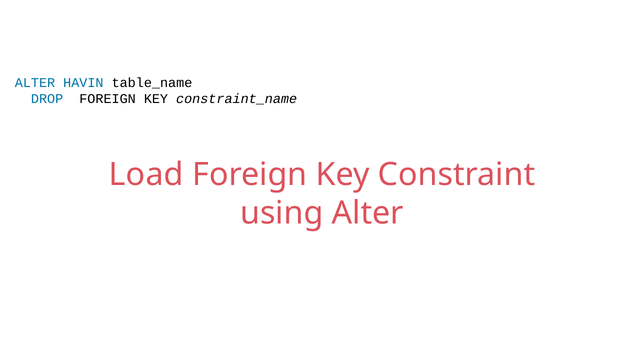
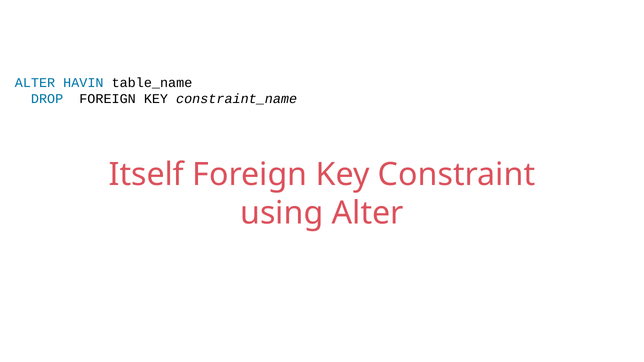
Load: Load -> Itself
